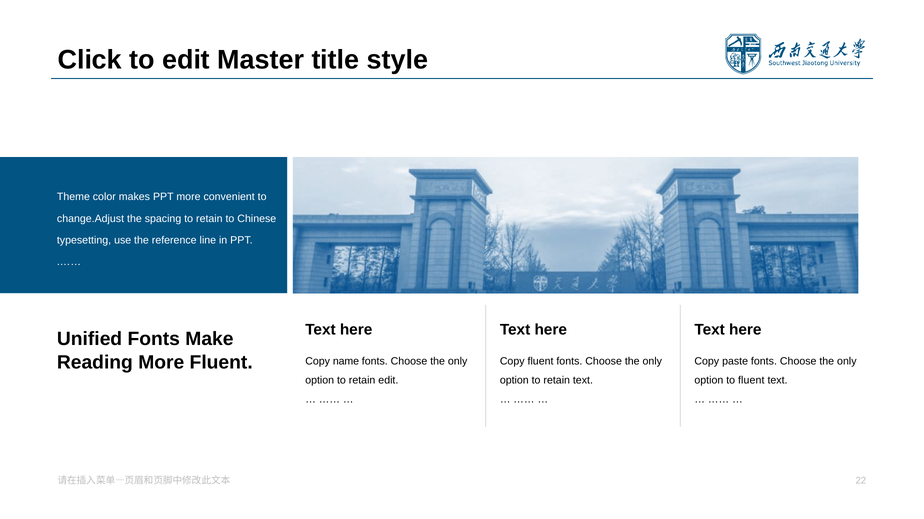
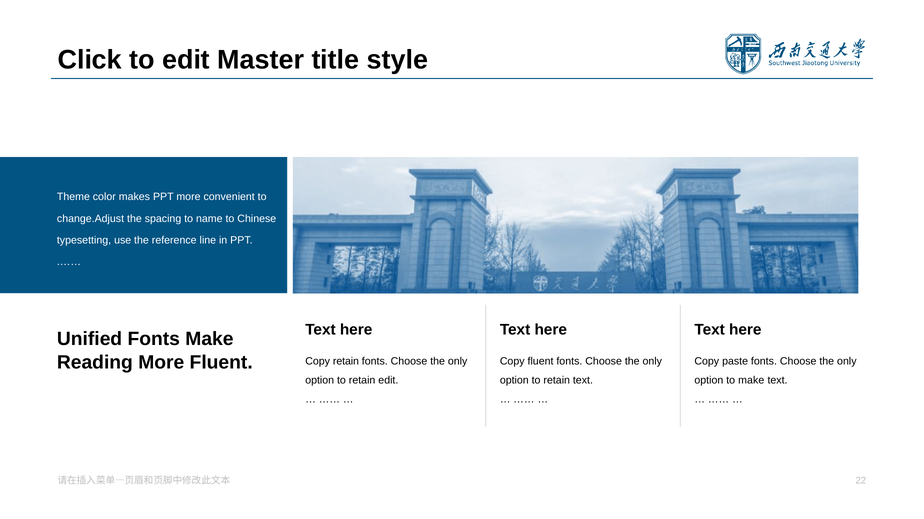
spacing to retain: retain -> name
Copy name: name -> retain
to fluent: fluent -> make
